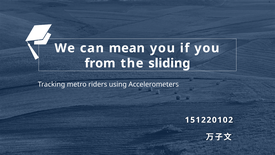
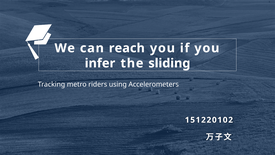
mean: mean -> reach
from: from -> infer
